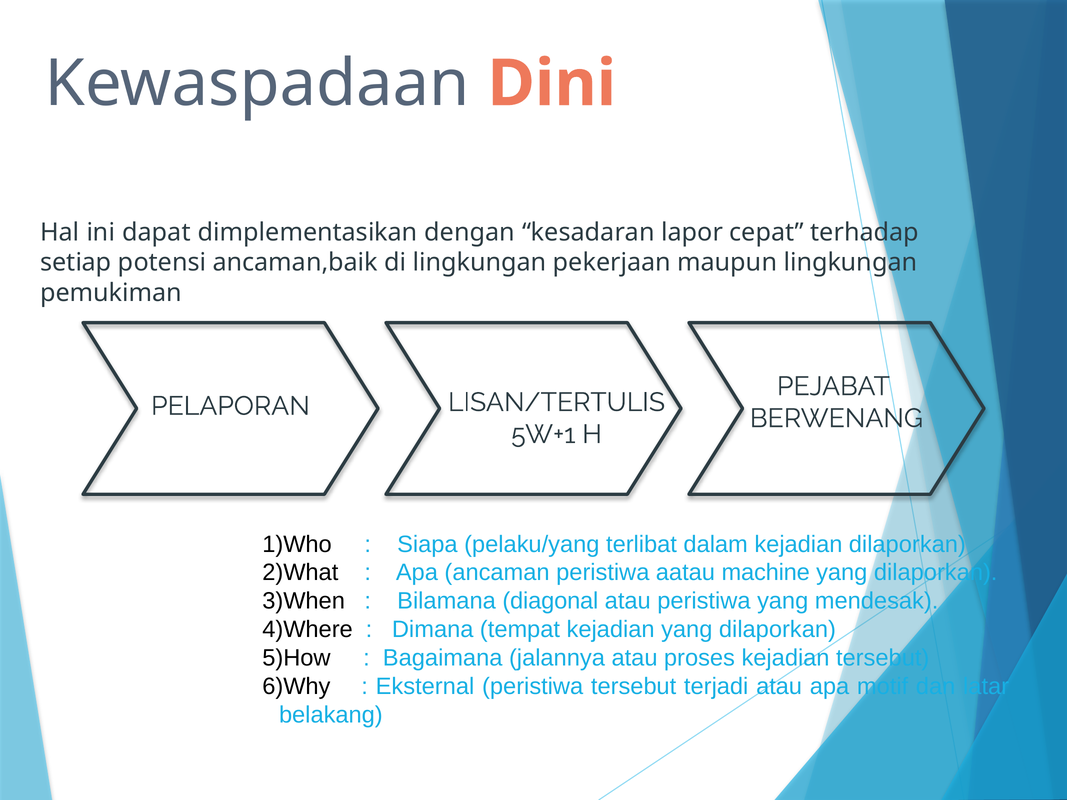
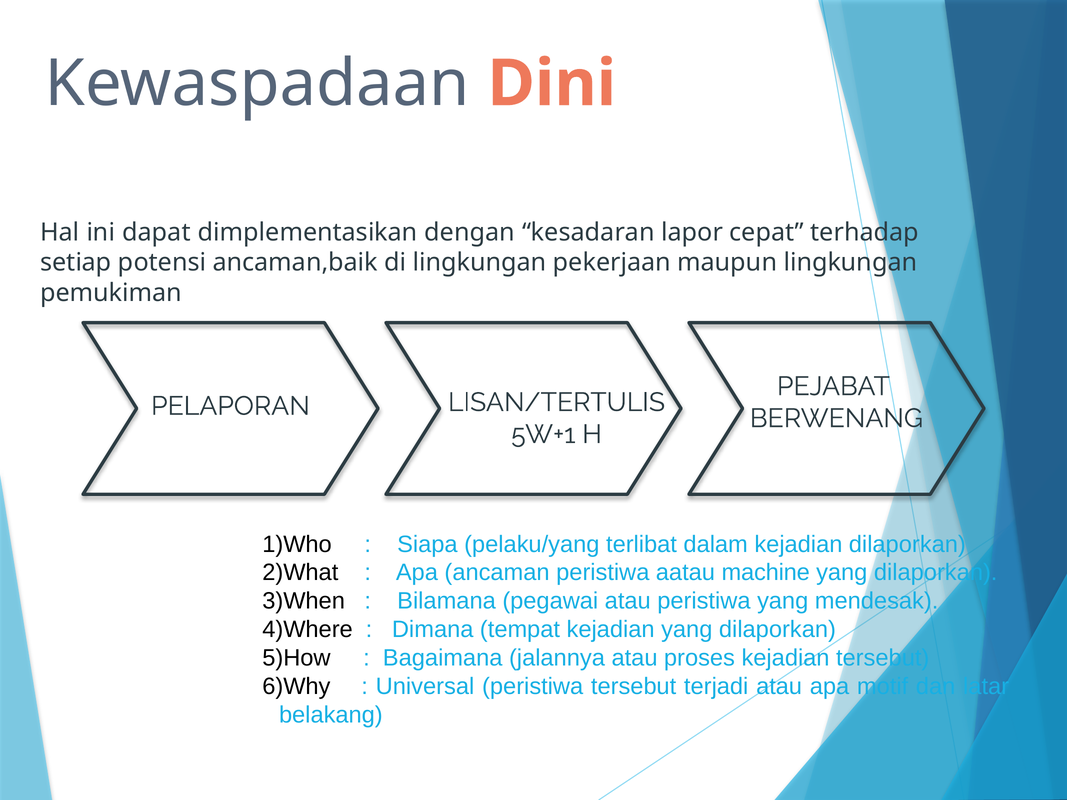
diagonal: diagonal -> pegawai
Eksternal: Eksternal -> Universal
